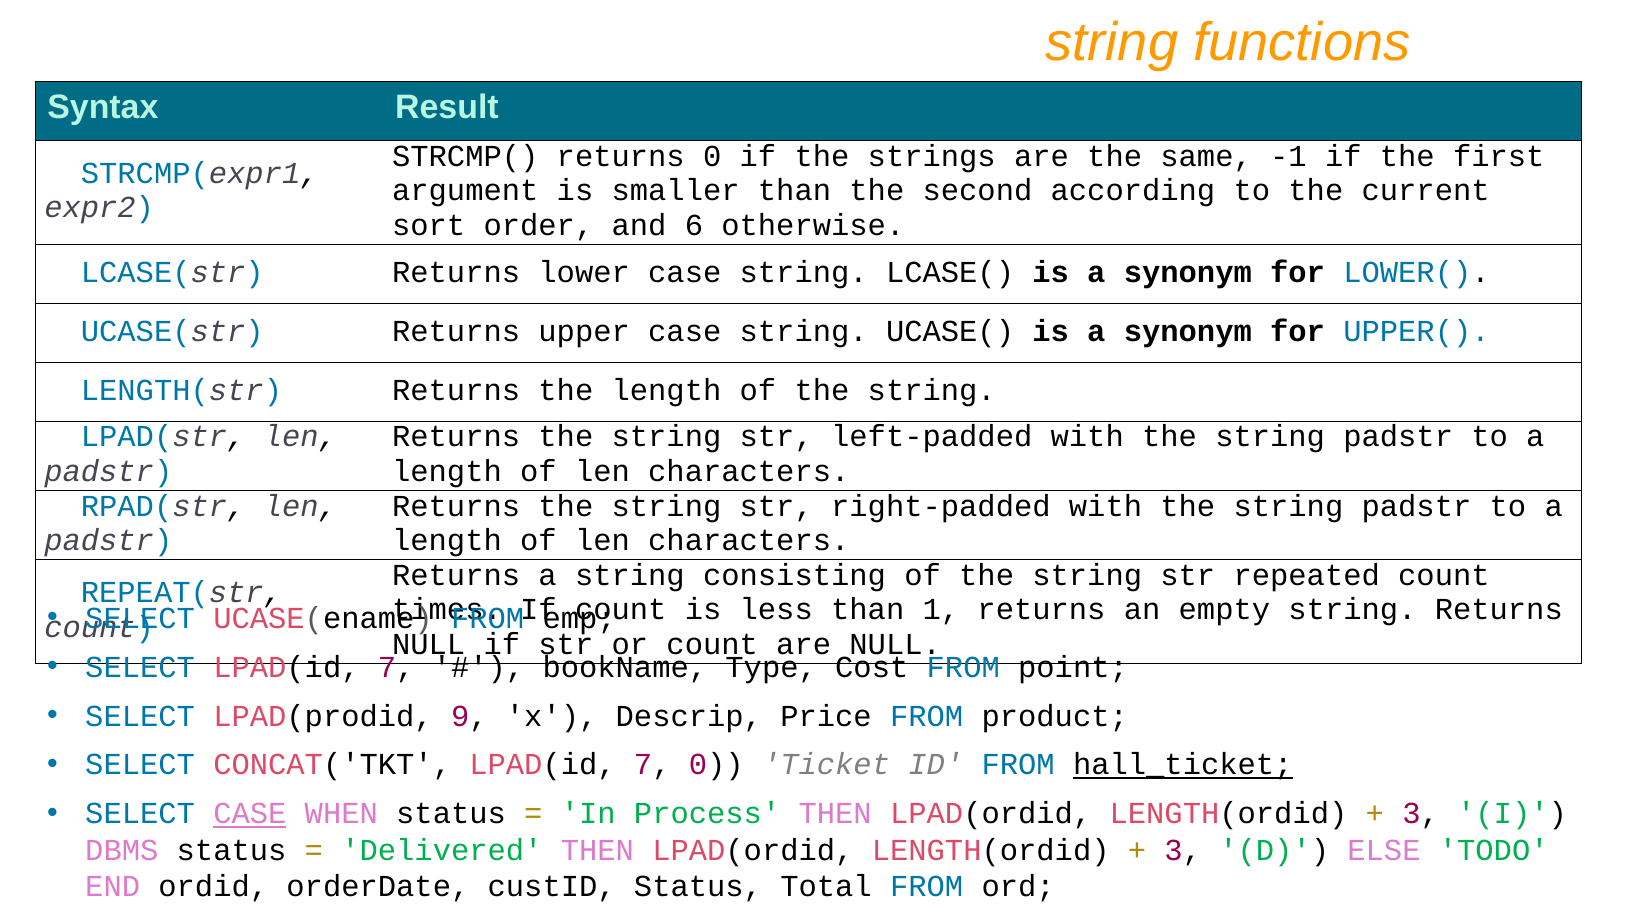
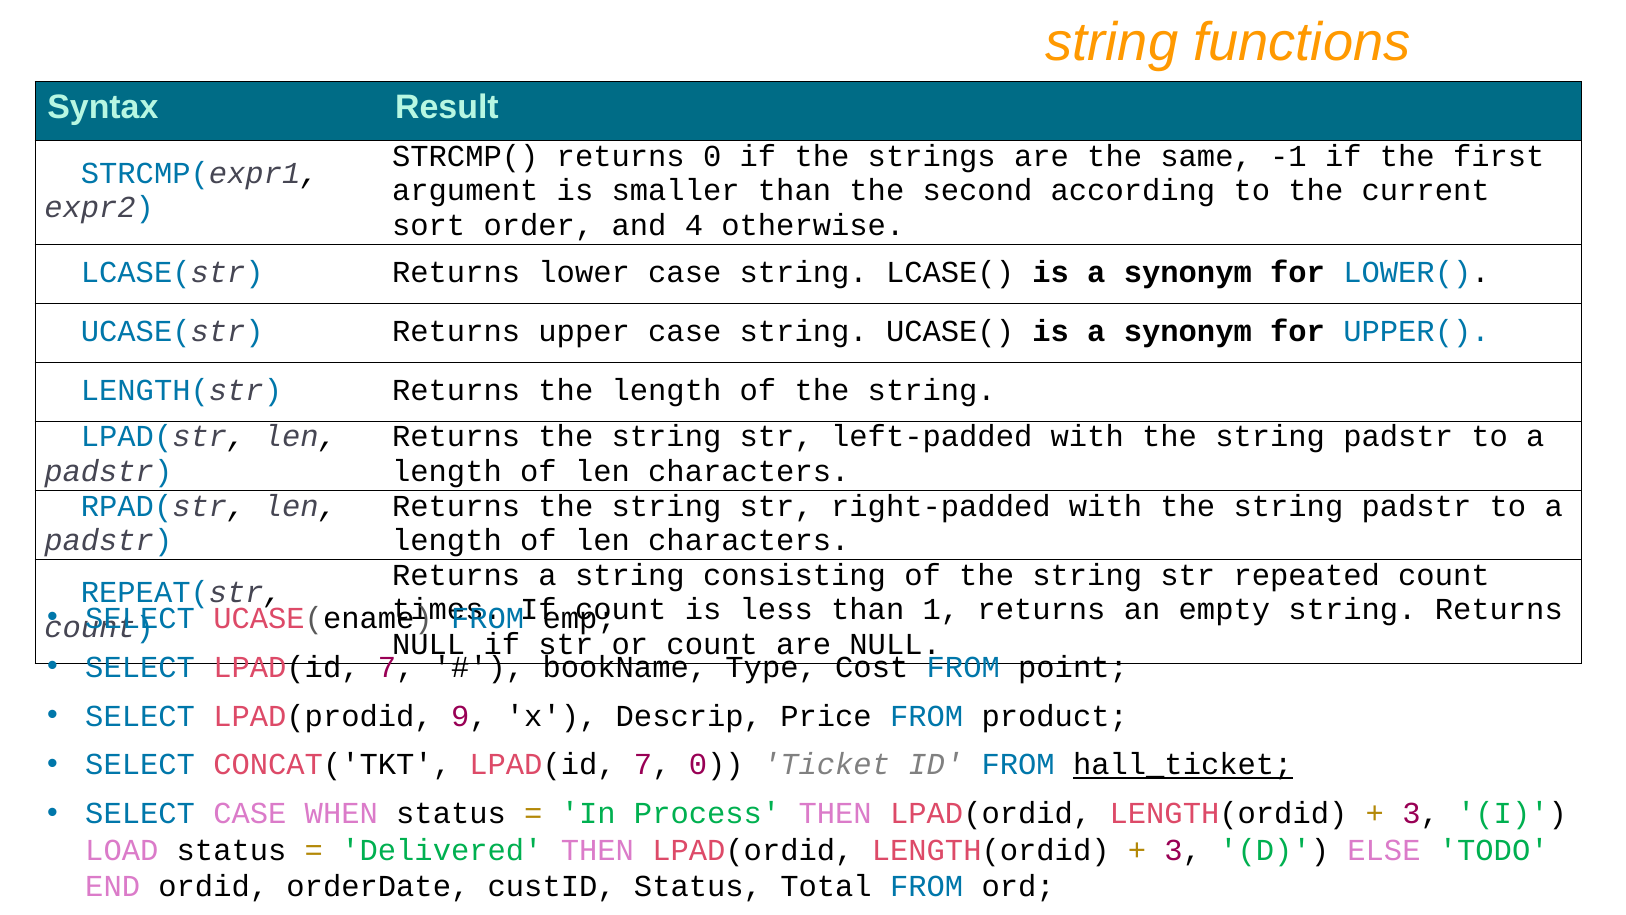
6: 6 -> 4
CASE at (250, 813) underline: present -> none
DBMS: DBMS -> LOAD
